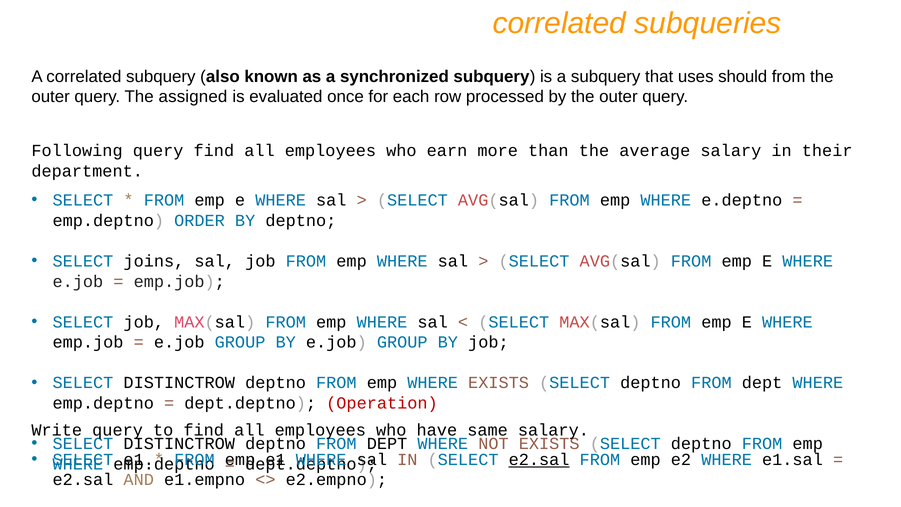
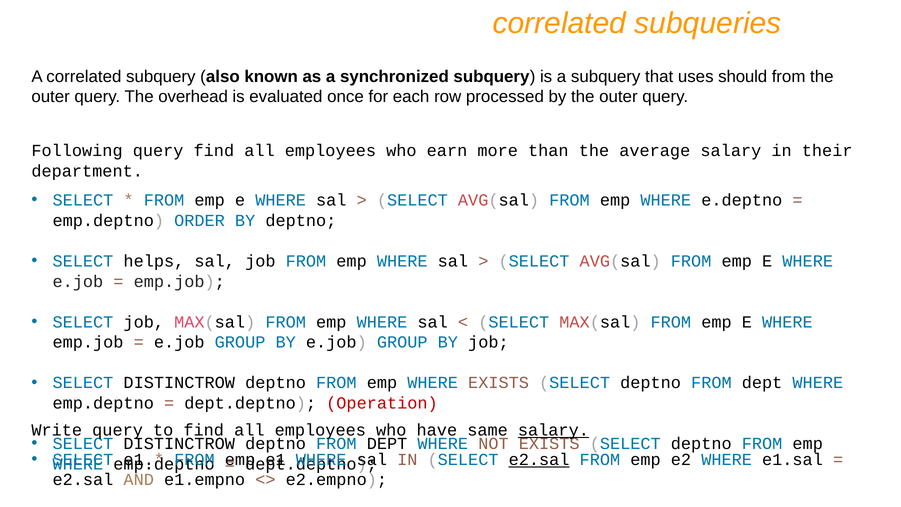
assigned: assigned -> overhead
joins: joins -> helps
salary at (553, 430) underline: none -> present
